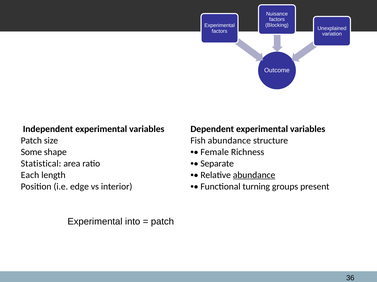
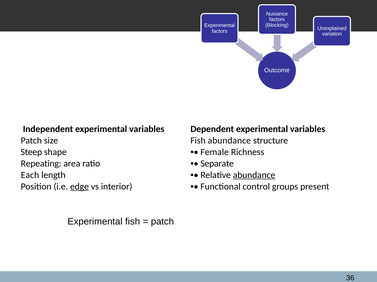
Some: Some -> Steep
Statistical: Statistical -> Repeating
turning: turning -> control
edge underline: none -> present
Experimental into: into -> fish
